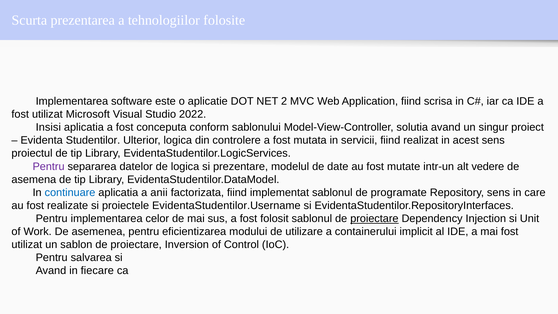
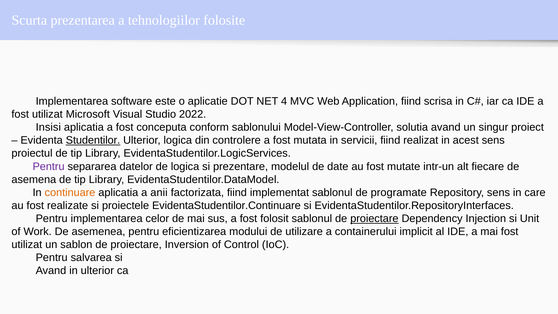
2: 2 -> 4
Studentilor underline: none -> present
vedere: vedere -> fiecare
continuare colour: blue -> orange
EvidentaStudentilor.Username: EvidentaStudentilor.Username -> EvidentaStudentilor.Continuare
in fiecare: fiecare -> ulterior
